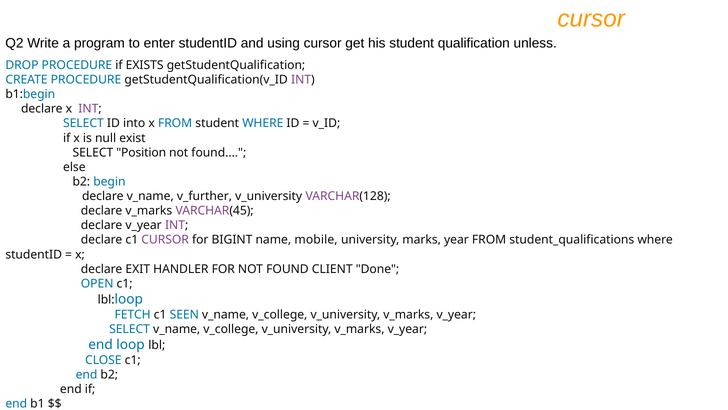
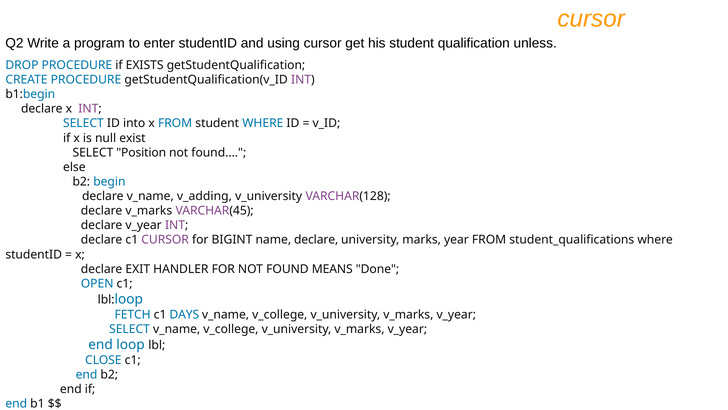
v_further: v_further -> v_adding
name mobile: mobile -> declare
CLIENT: CLIENT -> MEANS
SEEN: SEEN -> DAYS
